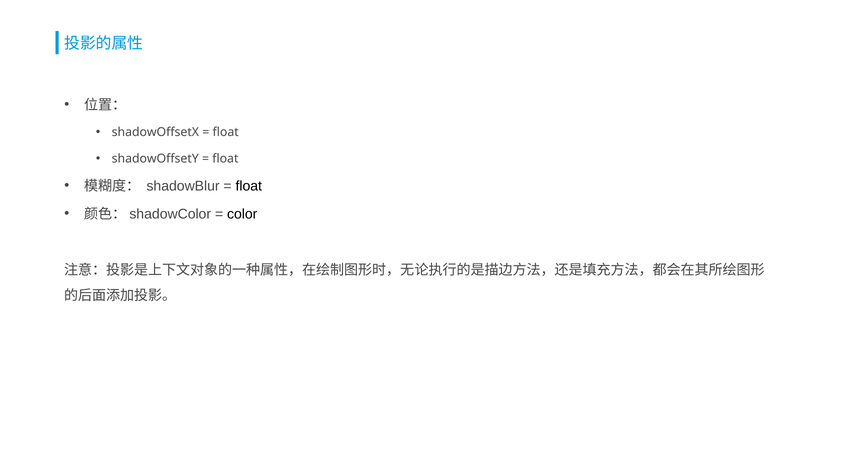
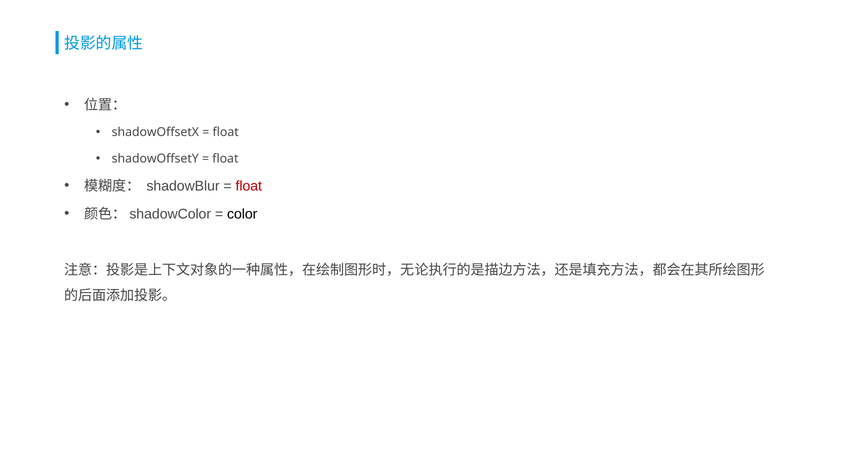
float at (249, 186) colour: black -> red
